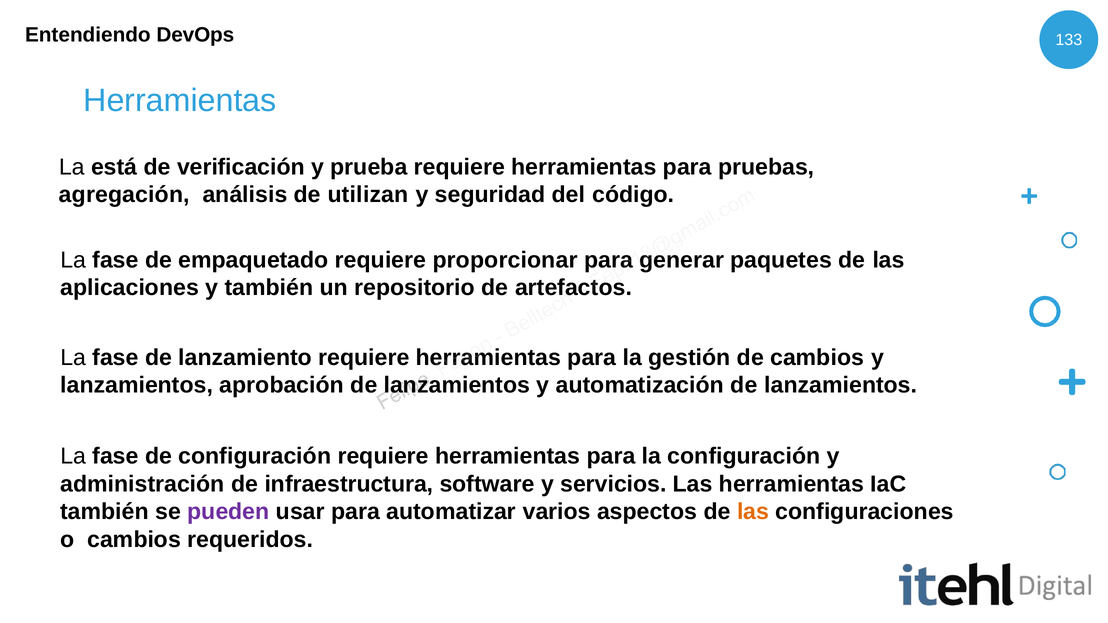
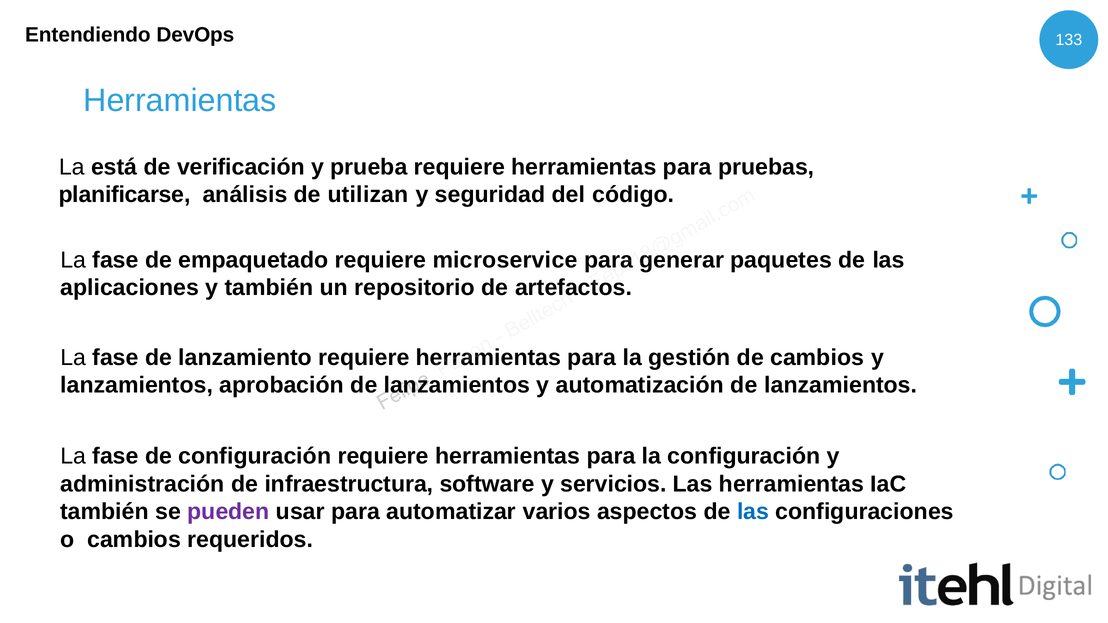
agregación: agregación -> planificarse
proporcionar: proporcionar -> microservice
las at (753, 512) colour: orange -> blue
